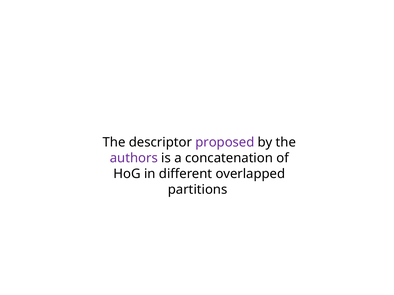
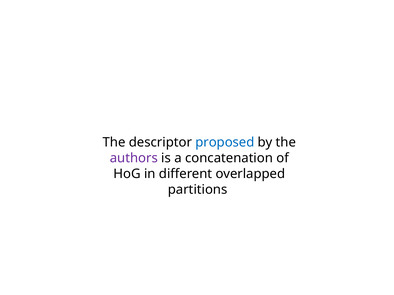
proposed colour: purple -> blue
